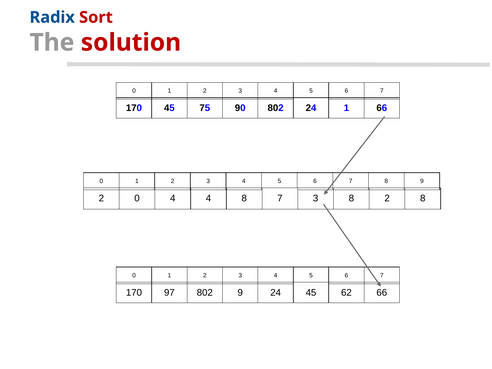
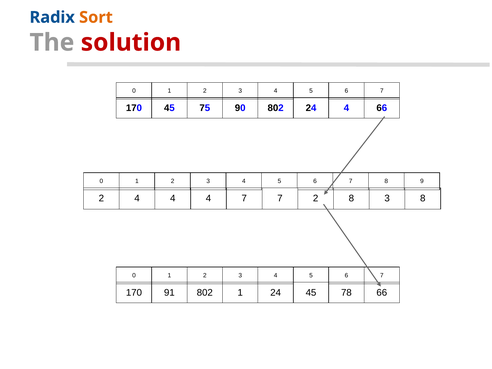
Sort colour: red -> orange
24 1: 1 -> 4
2 0: 0 -> 4
4 8: 8 -> 7
7 3: 3 -> 2
8 2: 2 -> 3
97: 97 -> 91
802 9: 9 -> 1
62: 62 -> 78
